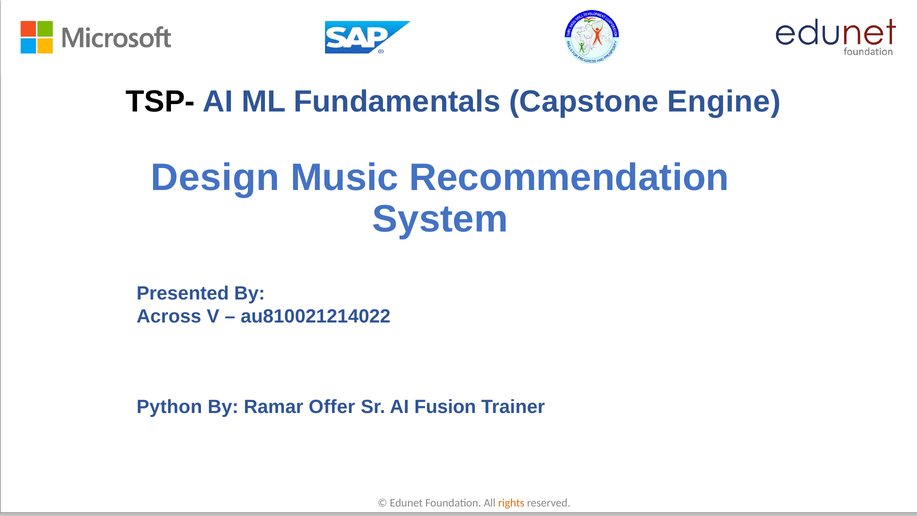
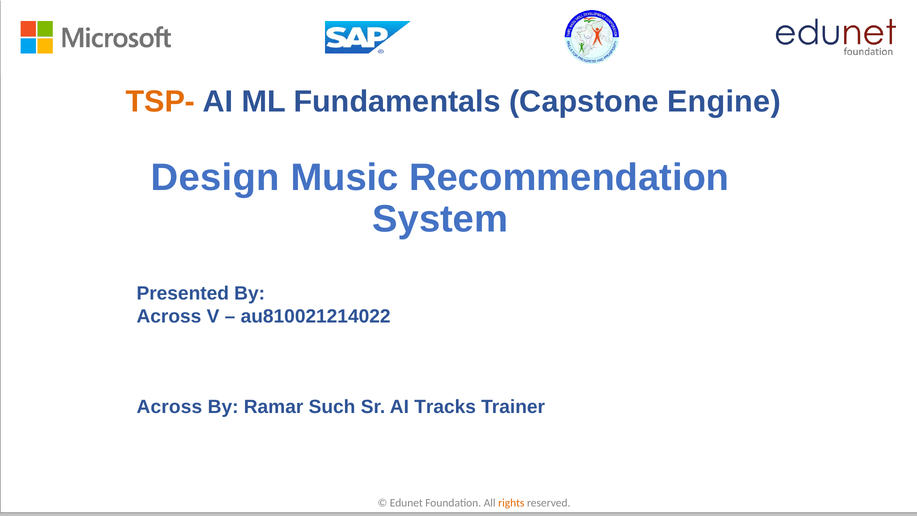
TSP- colour: black -> orange
Python at (169, 407): Python -> Across
Offer: Offer -> Such
Fusion: Fusion -> Tracks
